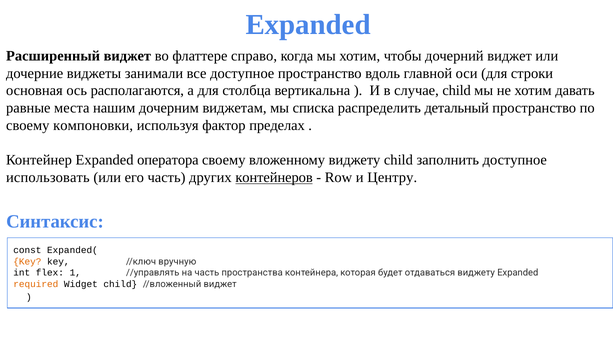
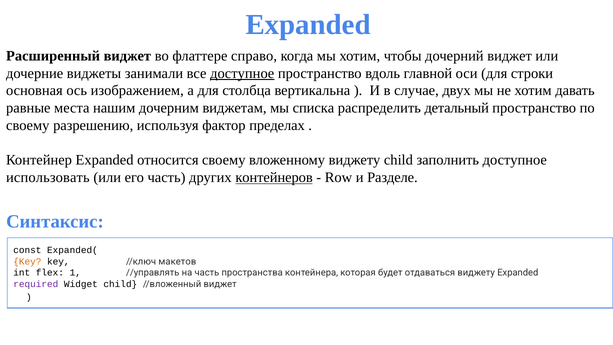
доступное at (242, 73) underline: none -> present
располагаются: располагаются -> изображением
случае child: child -> двух
компоновки: компоновки -> разрешению
оператора: оператора -> относится
Центру: Центру -> Разделе
вручную: вручную -> макетов
required colour: orange -> purple
